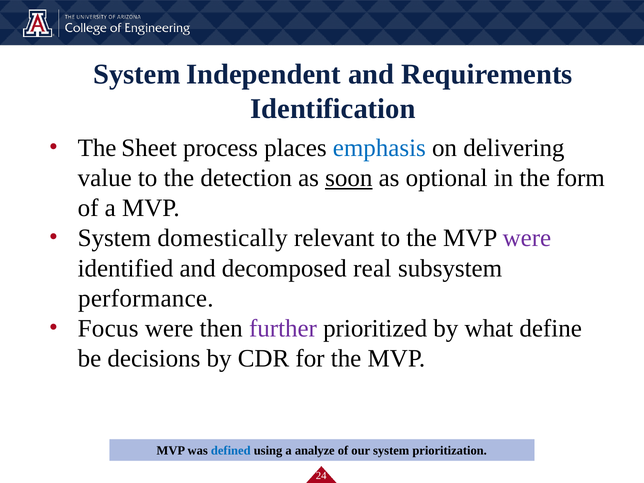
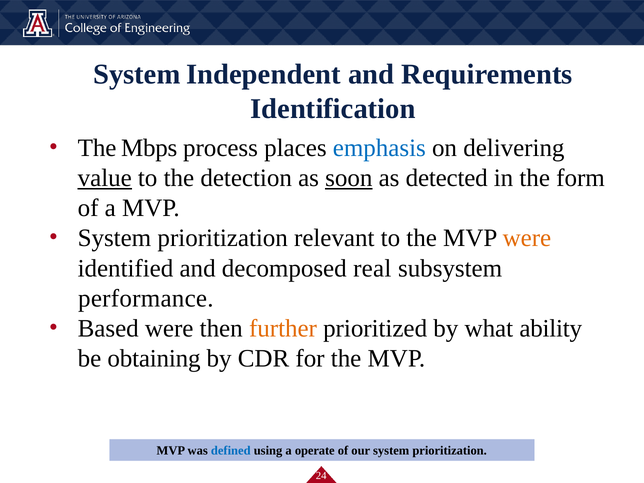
Sheet: Sheet -> Mbps
value underline: none -> present
optional: optional -> detected
domestically at (223, 238): domestically -> prioritization
were at (527, 238) colour: purple -> orange
Focus: Focus -> Based
further colour: purple -> orange
define: define -> ability
decisions: decisions -> obtaining
analyze: analyze -> operate
